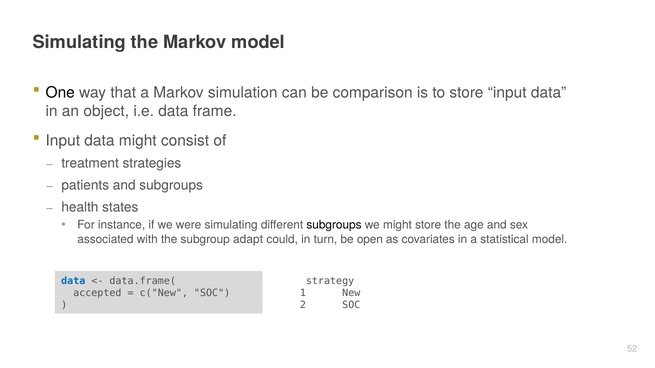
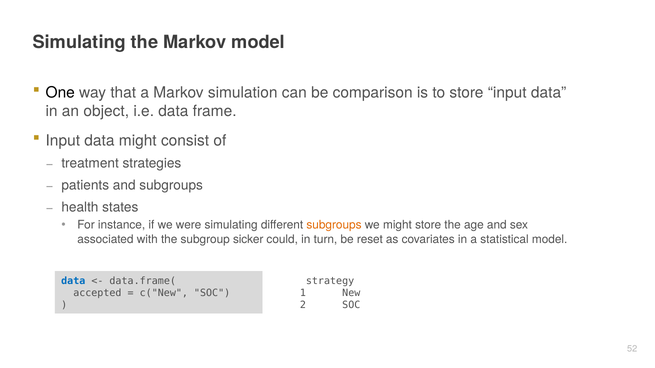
subgroups at (334, 225) colour: black -> orange
adapt: adapt -> sicker
open: open -> reset
